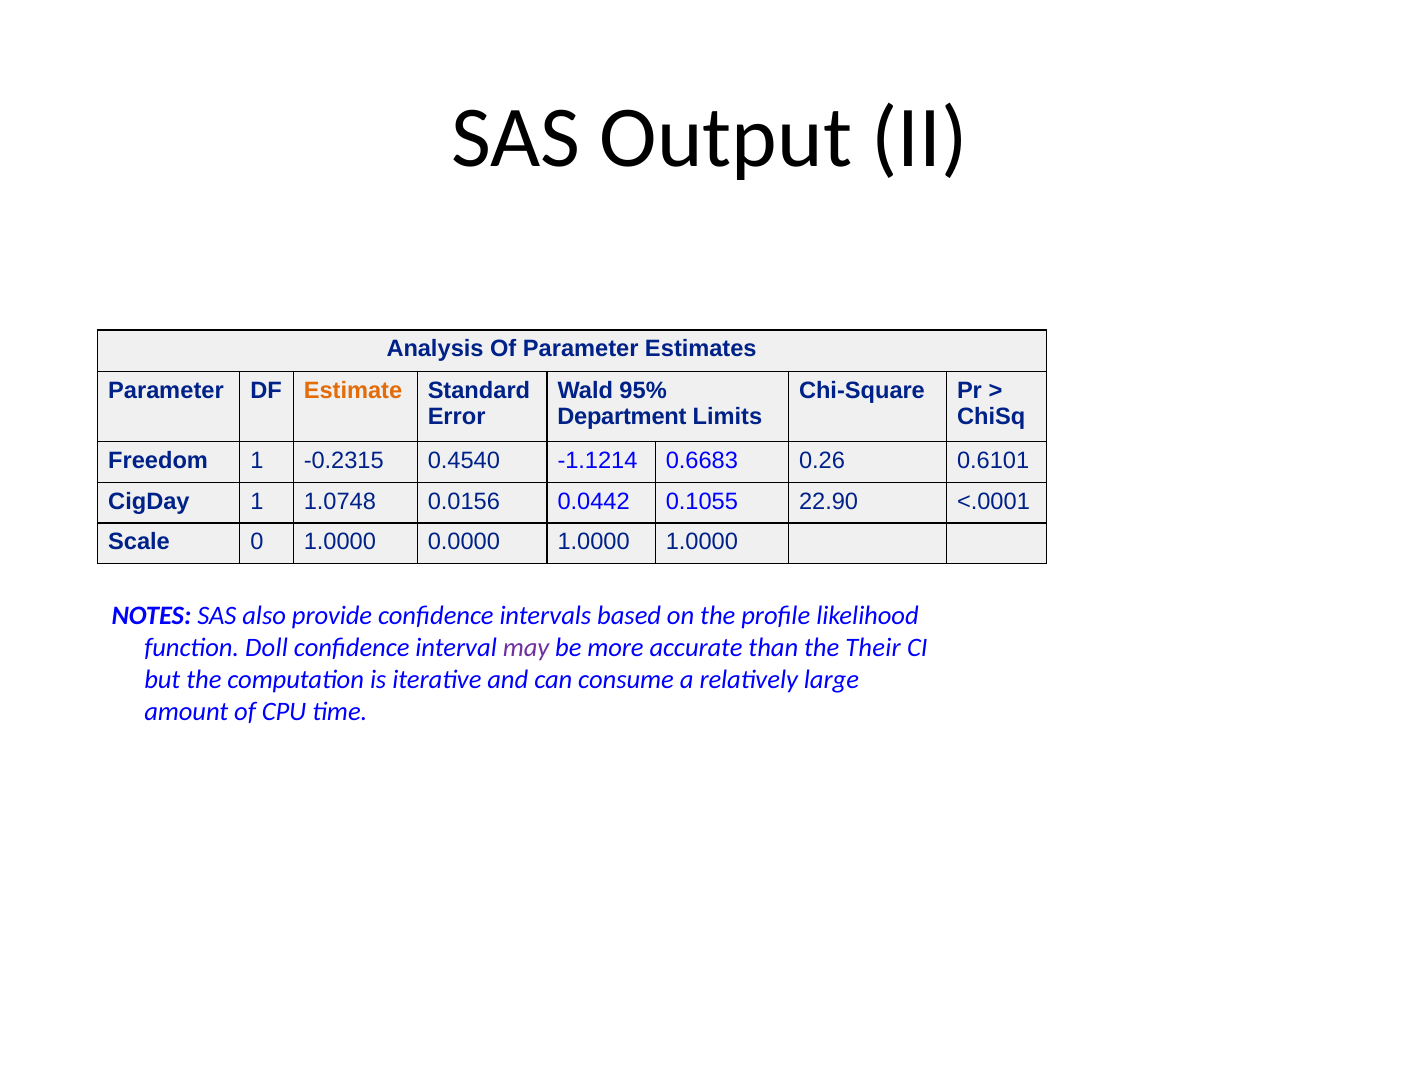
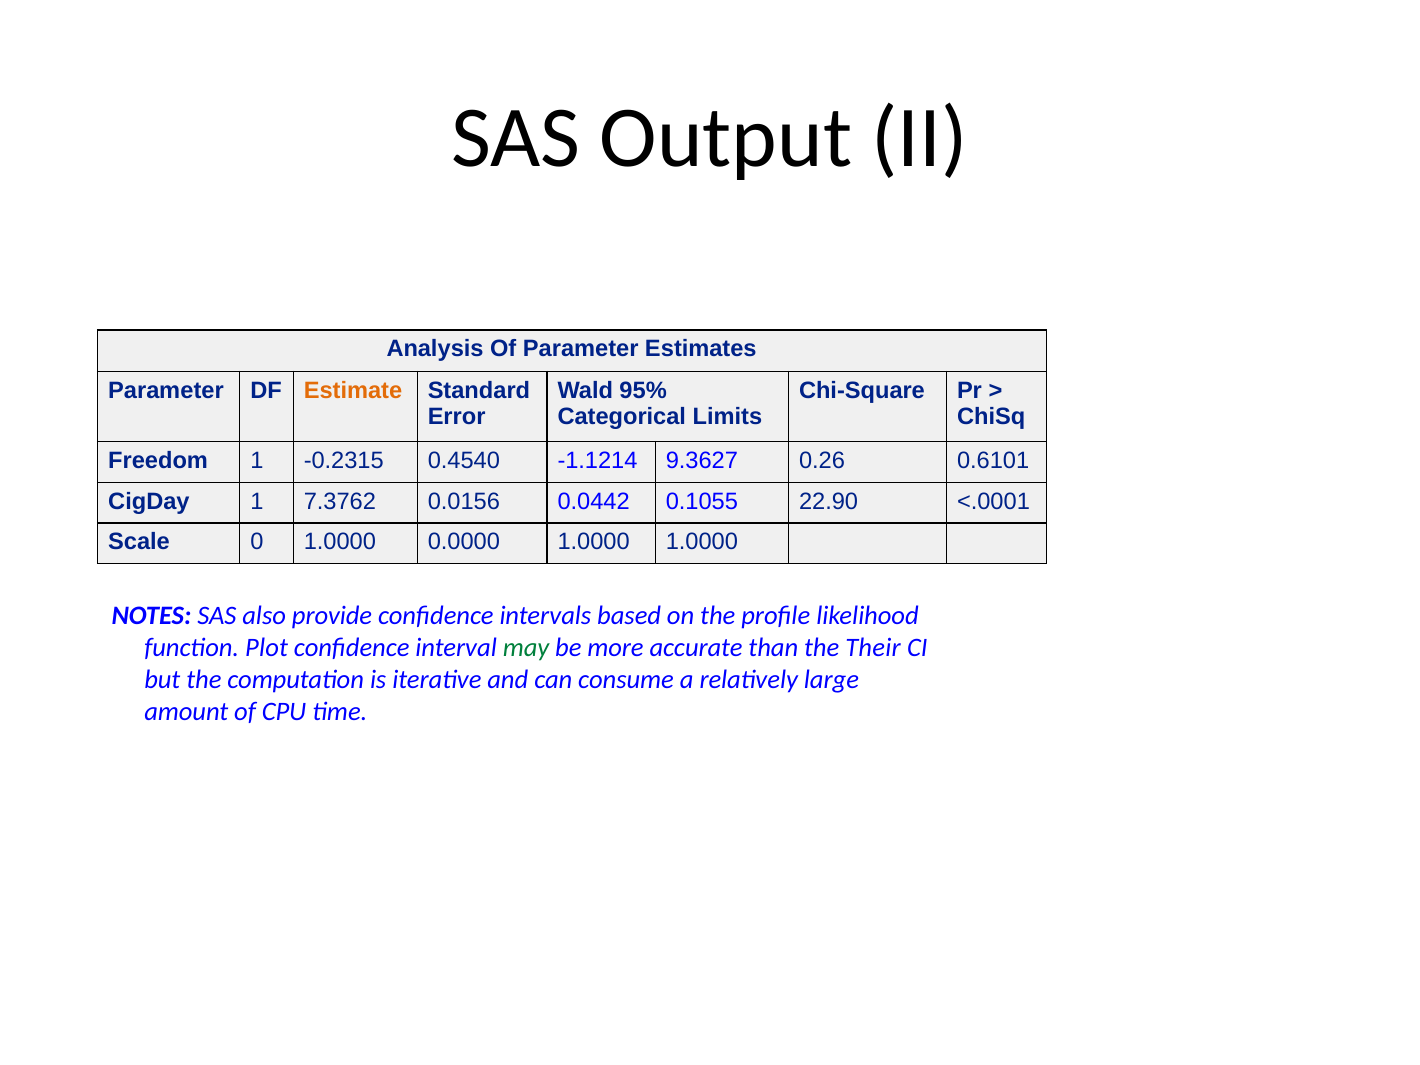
Department: Department -> Categorical
0.6683: 0.6683 -> 9.3627
1.0748: 1.0748 -> 7.3762
Doll: Doll -> Plot
may colour: purple -> green
